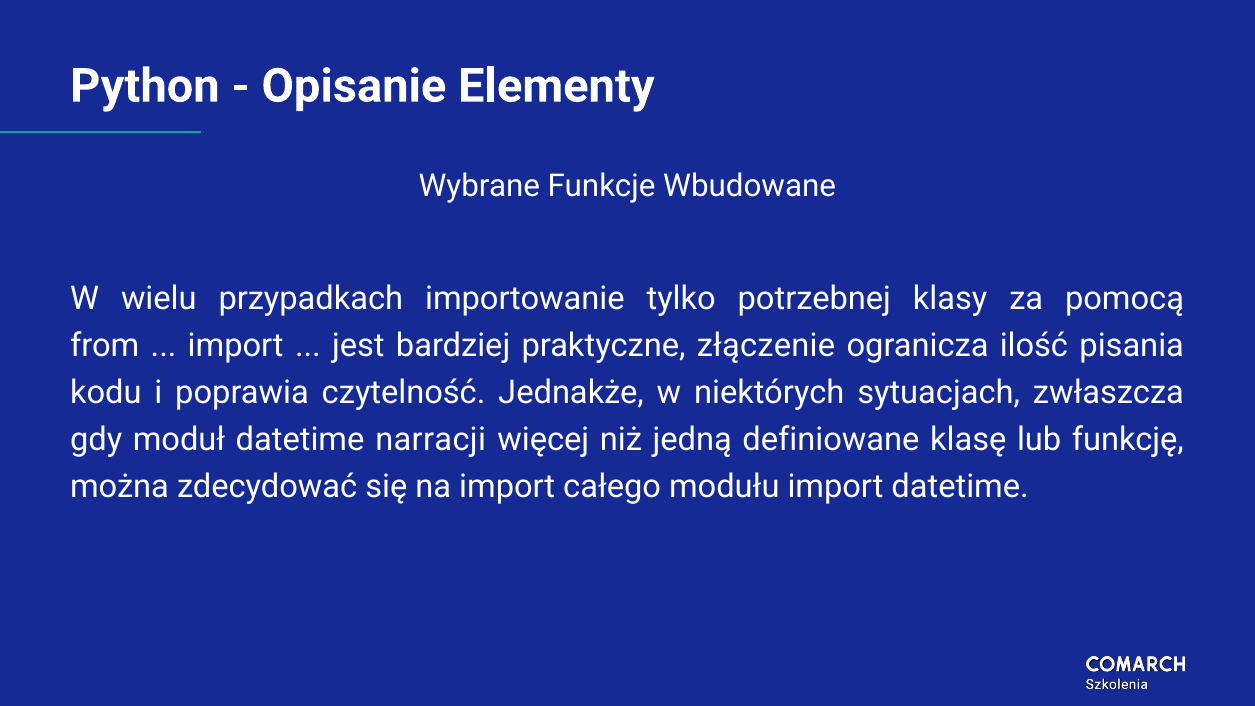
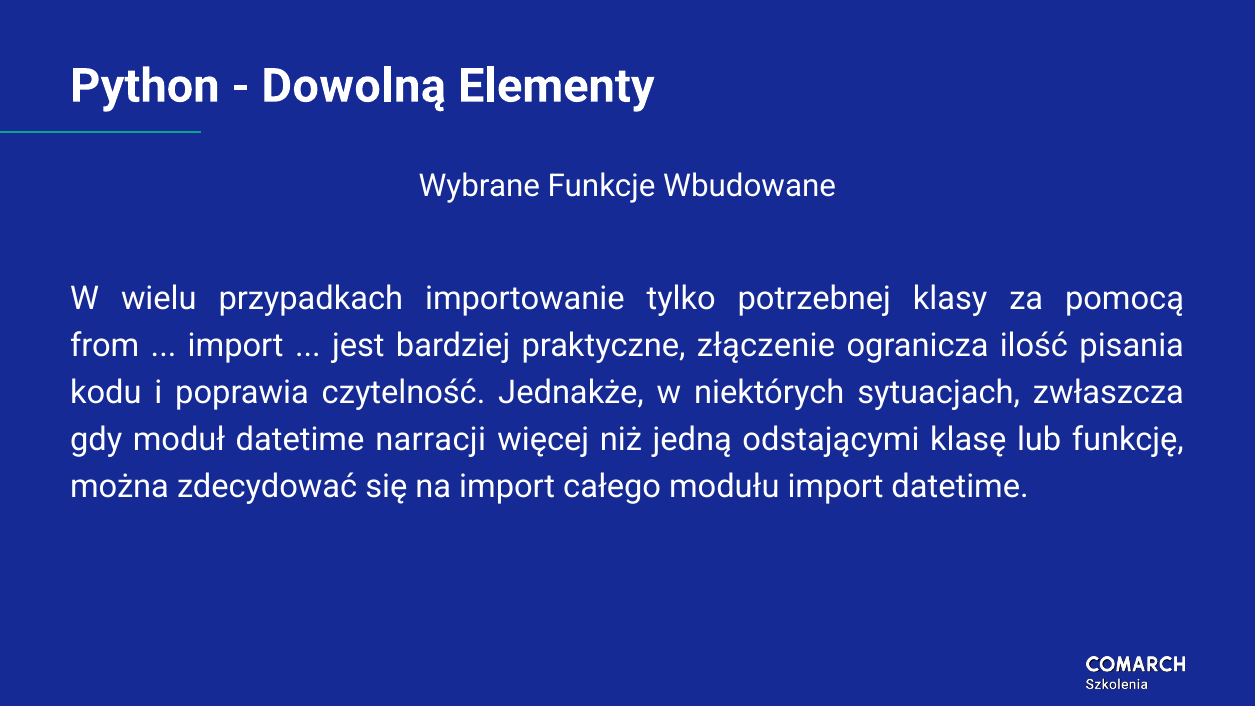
Opisanie: Opisanie -> Dowolną
definiowane: definiowane -> odstającymi
